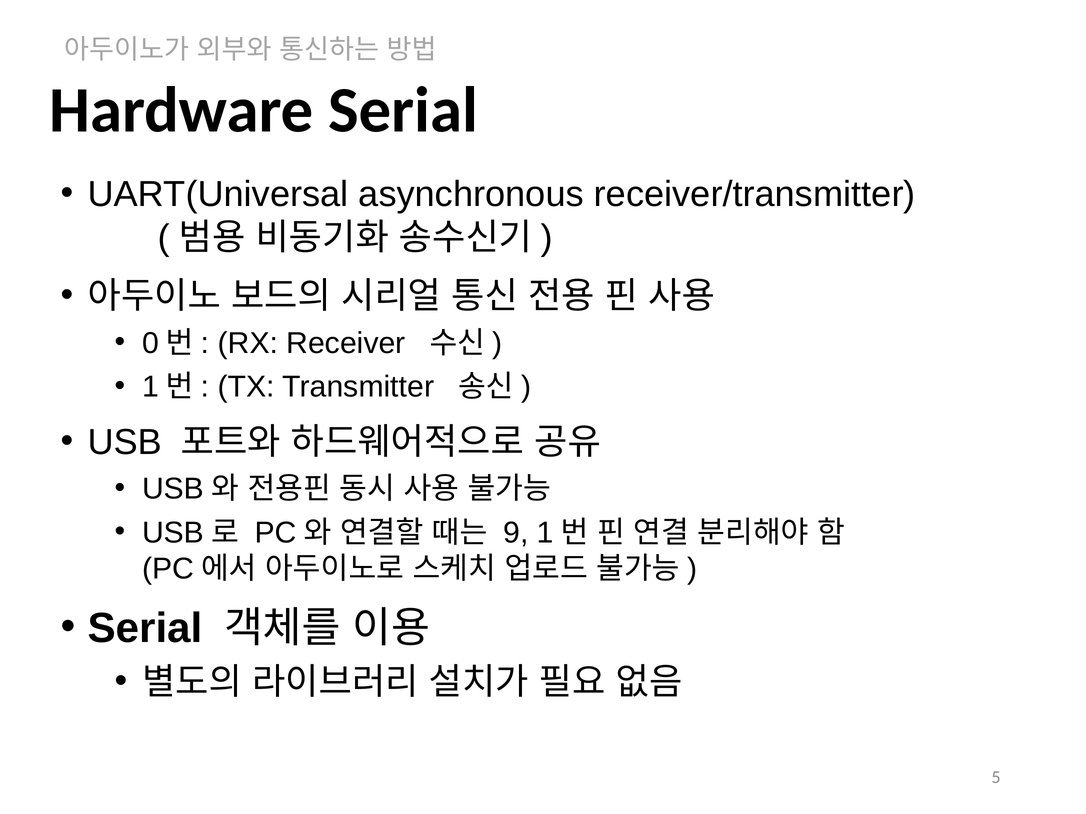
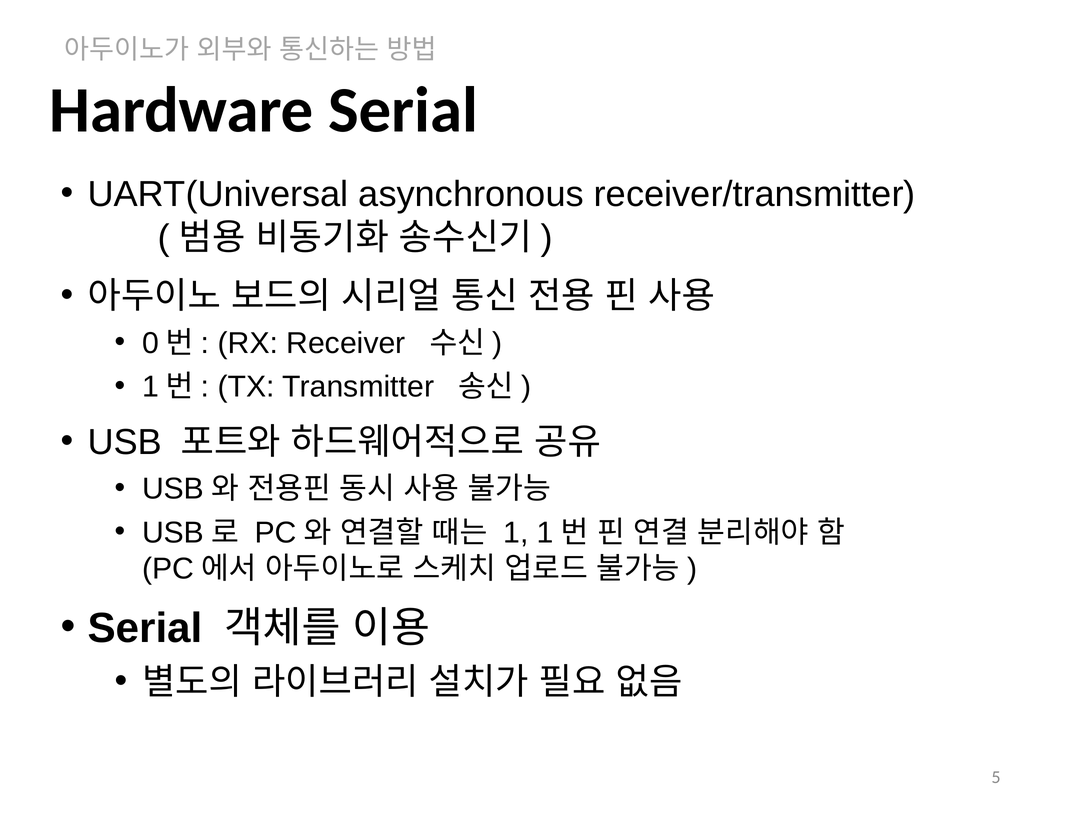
9: 9 -> 1
